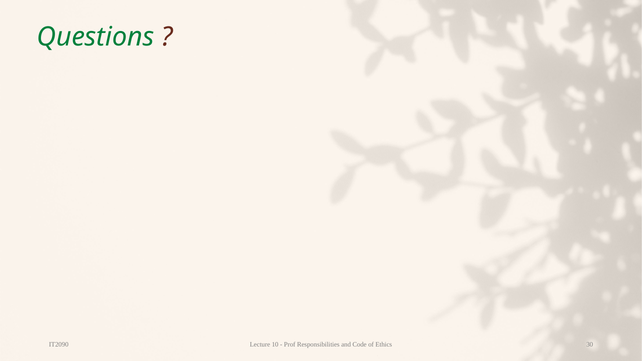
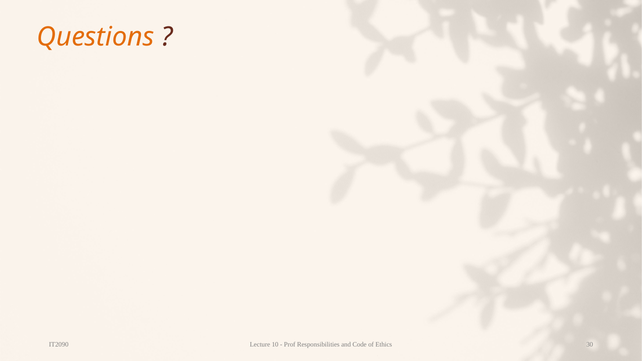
Questions colour: green -> orange
